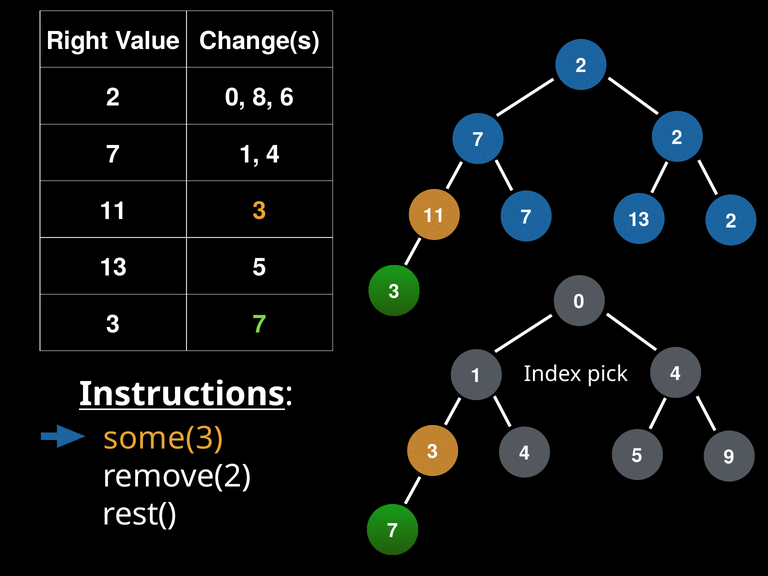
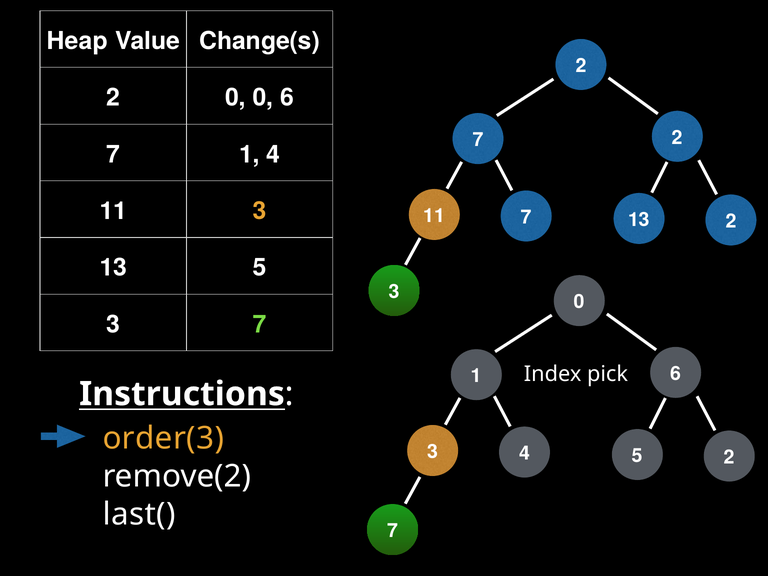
Right: Right -> Heap
0 8: 8 -> 0
4 at (676, 374): 4 -> 6
some(3: some(3 -> order(3
3 9: 9 -> 2
rest(: rest( -> last(
